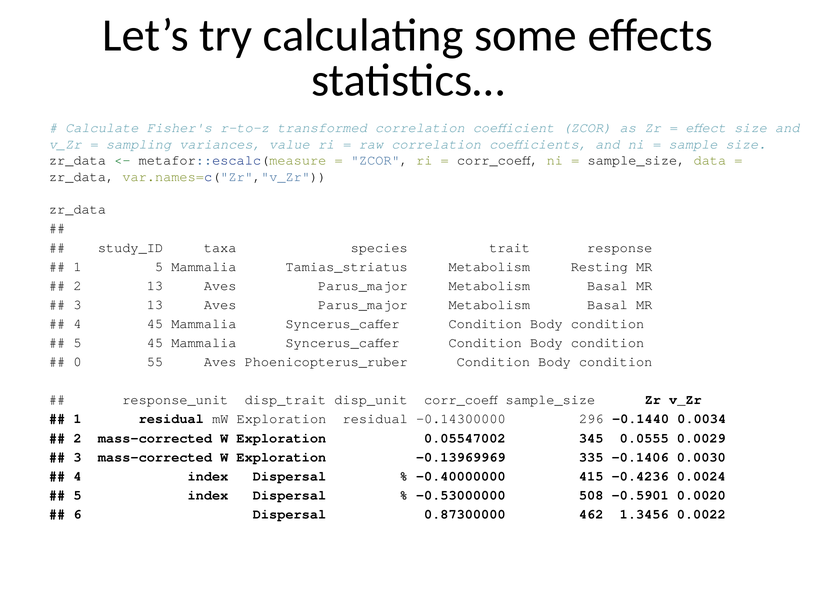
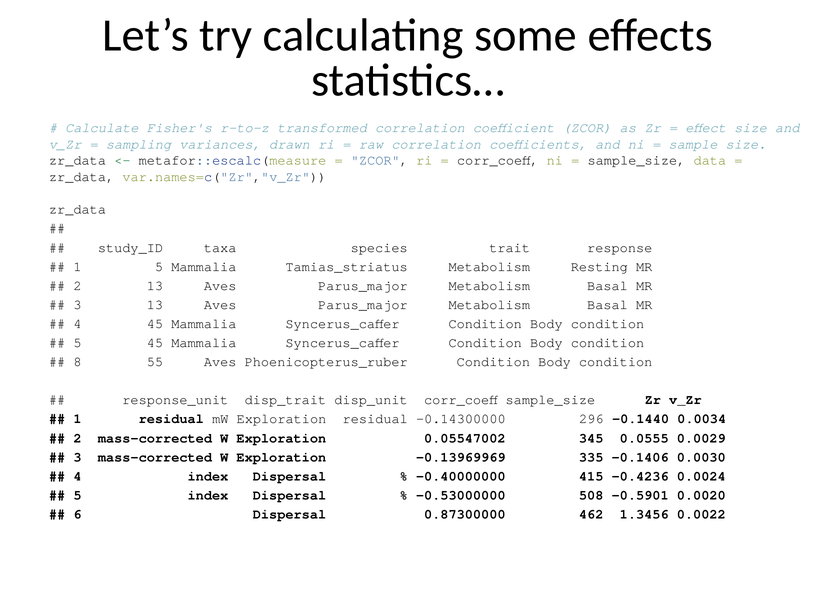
value: value -> drawn
0: 0 -> 8
